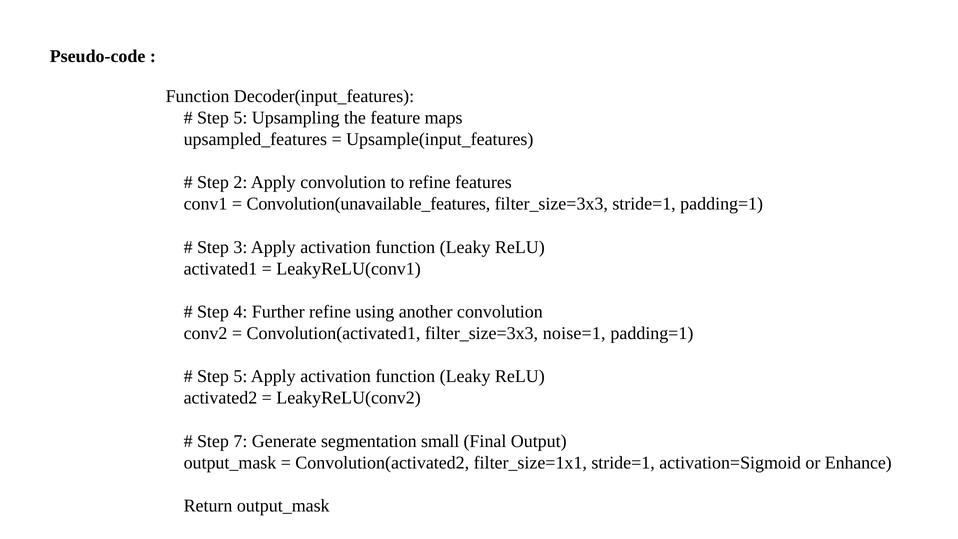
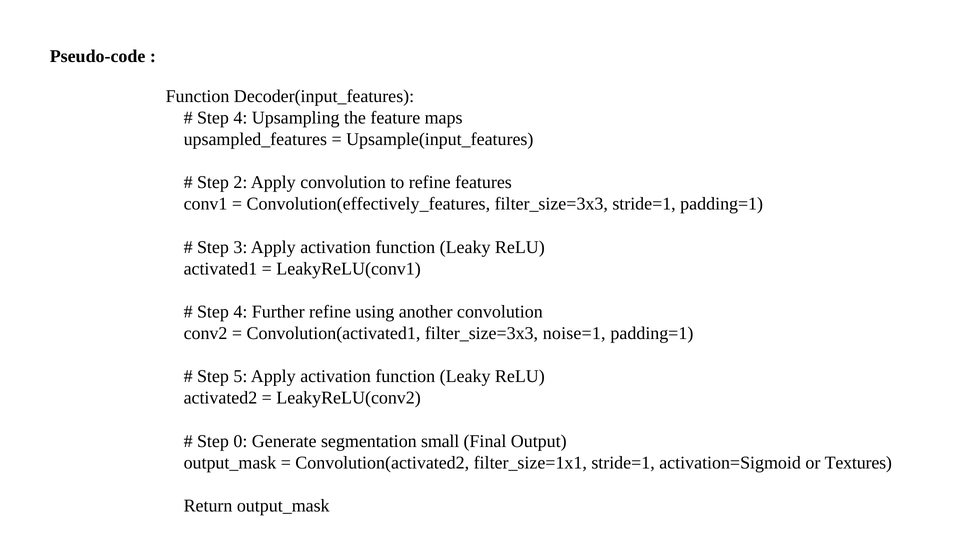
5 at (240, 118): 5 -> 4
Convolution(unavailable_features: Convolution(unavailable_features -> Convolution(effectively_features
7: 7 -> 0
Enhance: Enhance -> Textures
